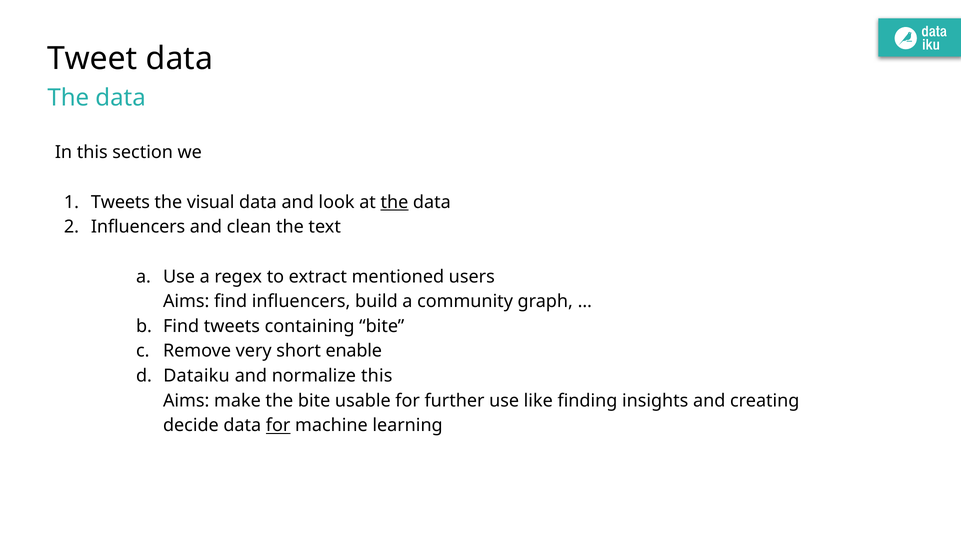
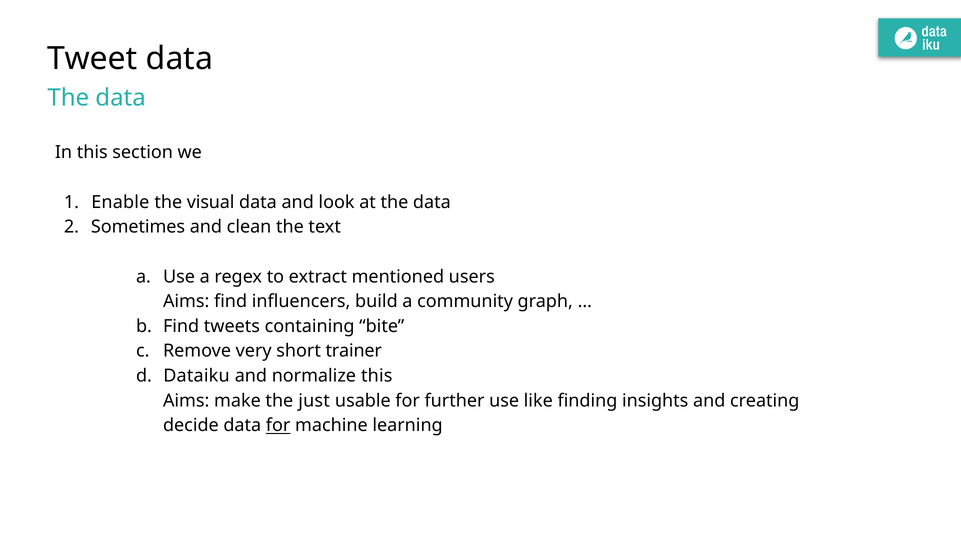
Tweets at (120, 202): Tweets -> Enable
the at (394, 202) underline: present -> none
Influencers at (138, 227): Influencers -> Sometimes
enable: enable -> trainer
the bite: bite -> just
